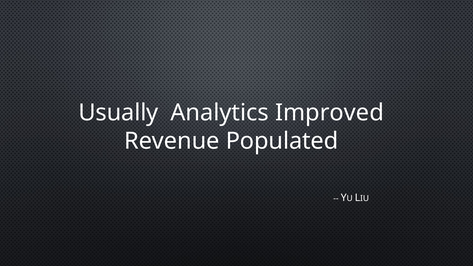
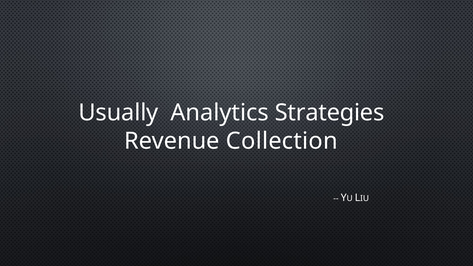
Improved: Improved -> Strategies
Populated: Populated -> Collection
